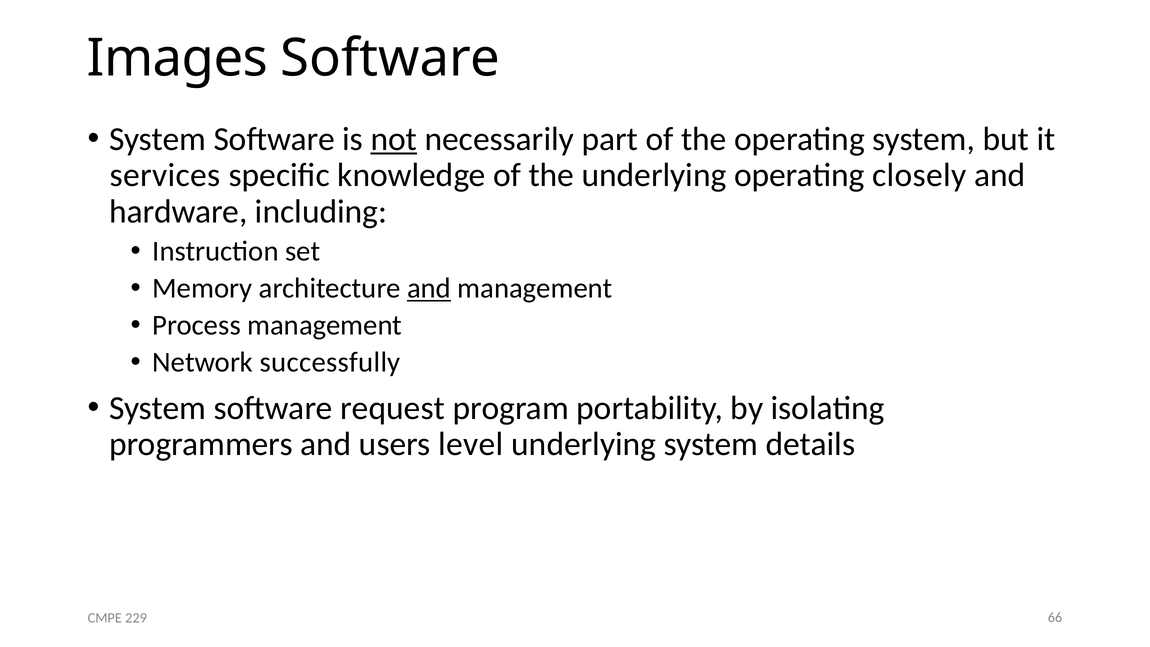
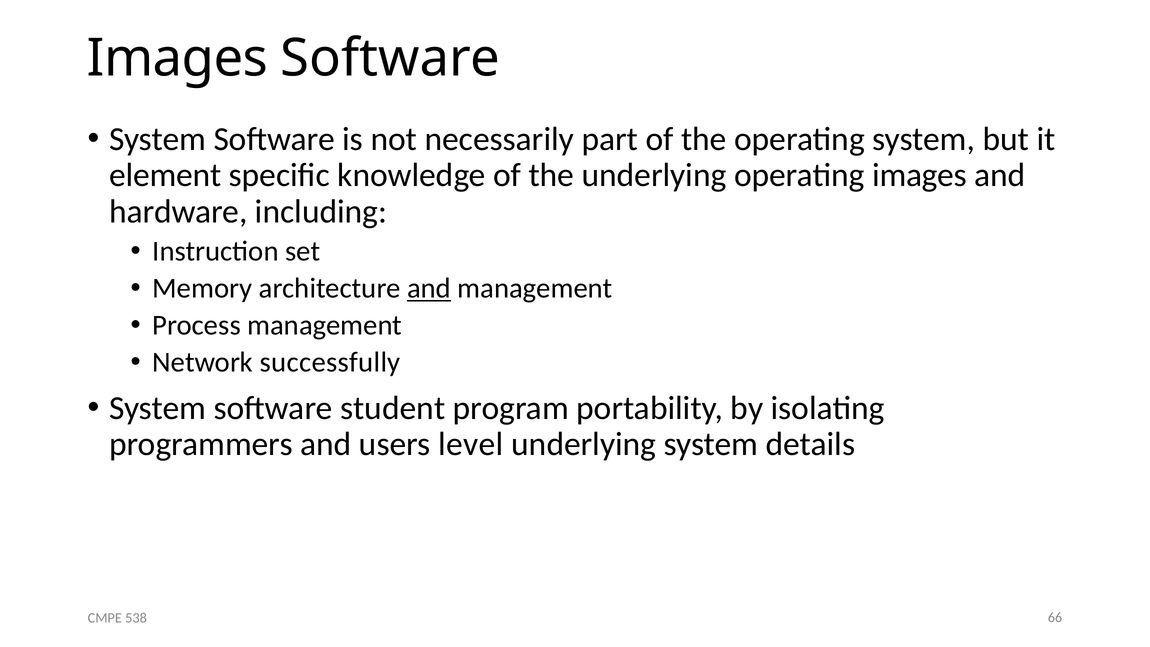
not underline: present -> none
services: services -> element
operating closely: closely -> images
request: request -> student
229: 229 -> 538
